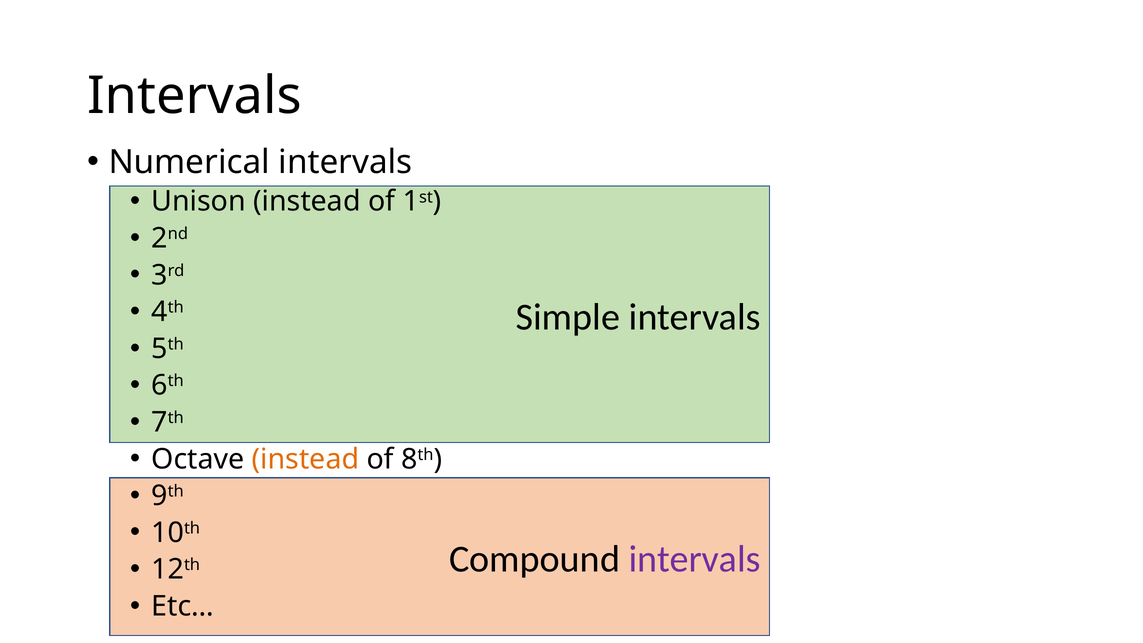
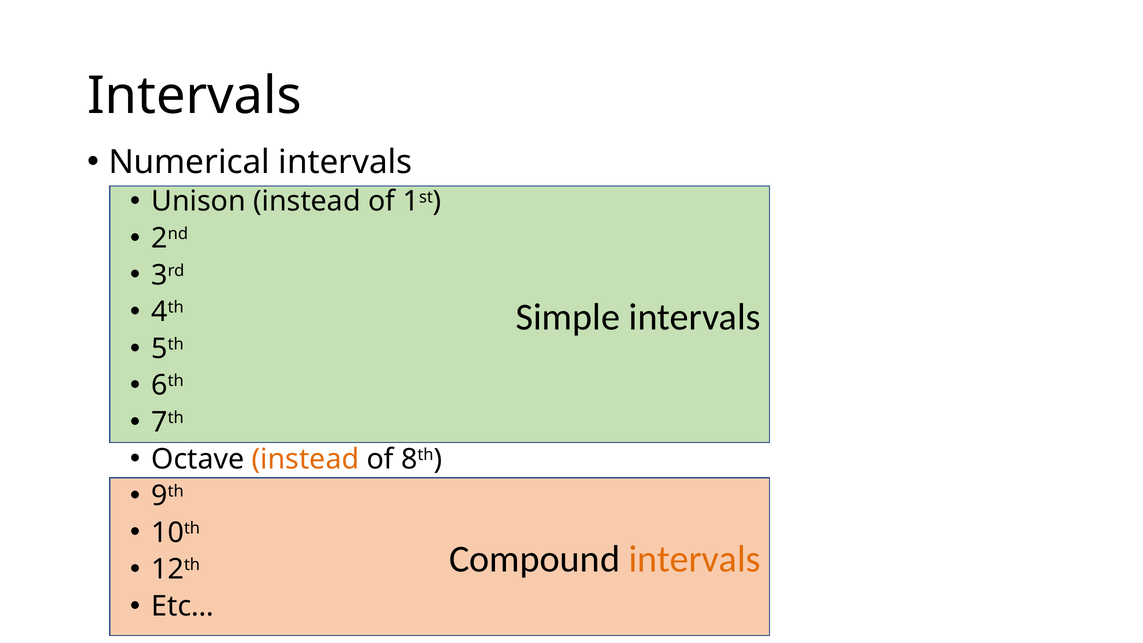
intervals at (695, 559) colour: purple -> orange
